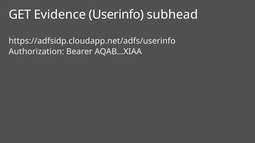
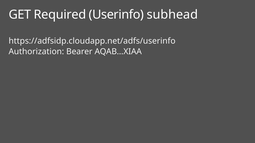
Evidence: Evidence -> Required
